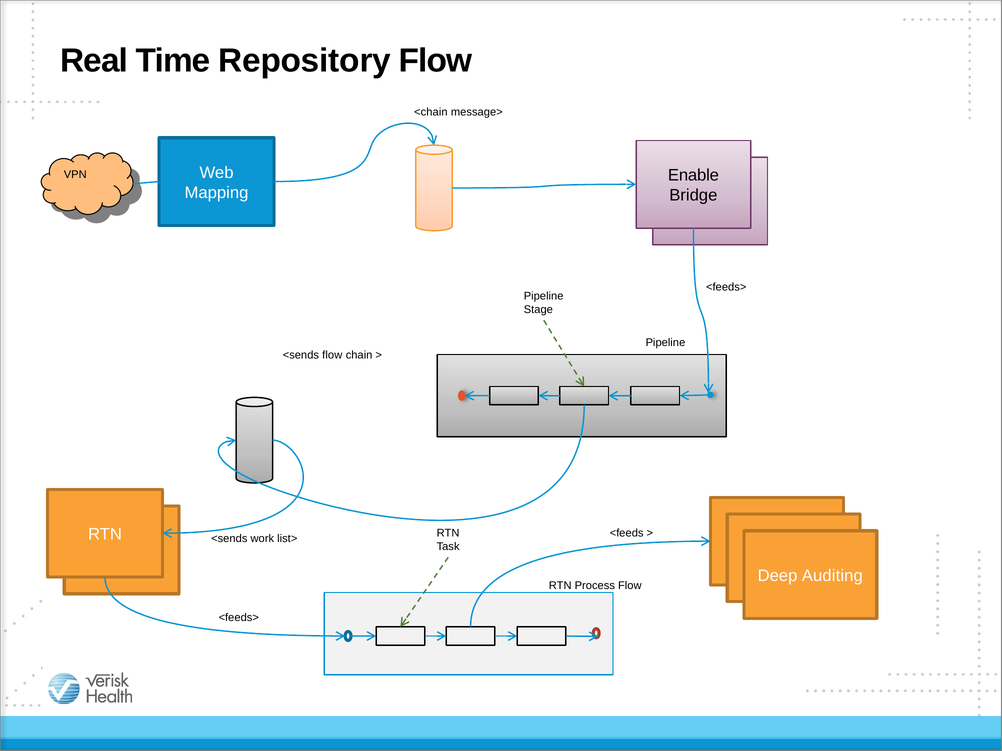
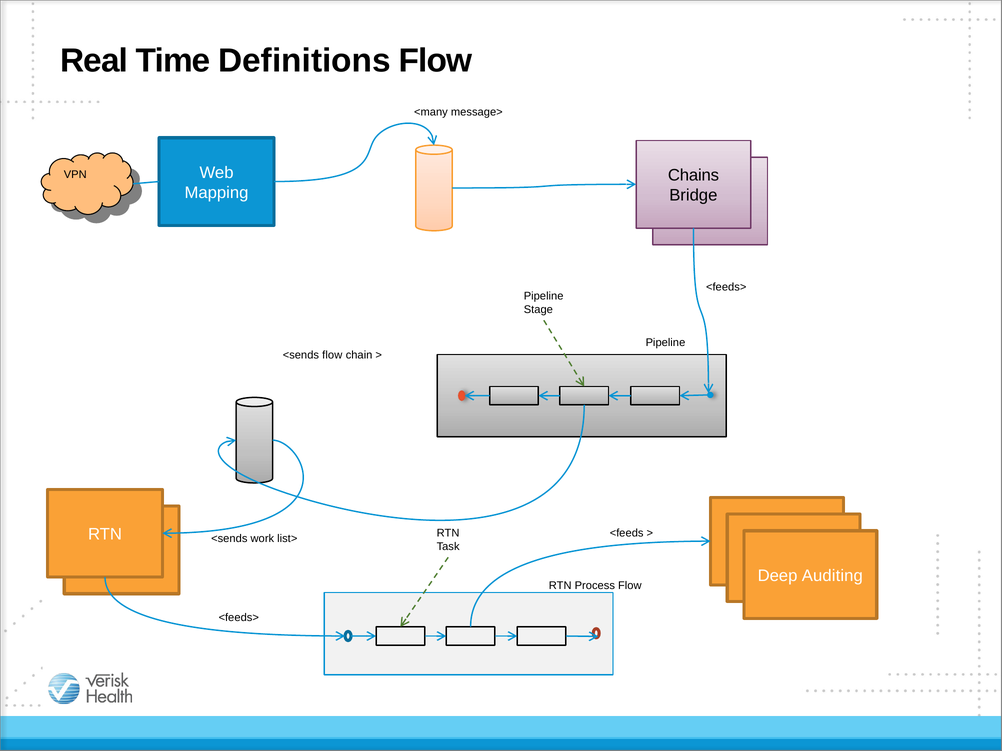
Repository: Repository -> Definitions
<chain: <chain -> <many
Enable: Enable -> Chains
